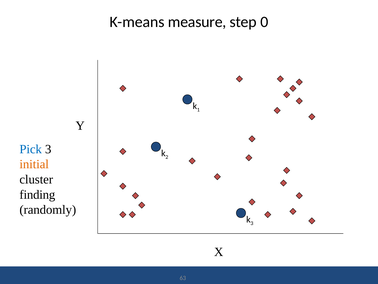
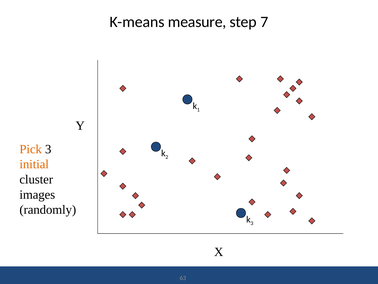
0: 0 -> 7
Pick colour: blue -> orange
finding: finding -> images
